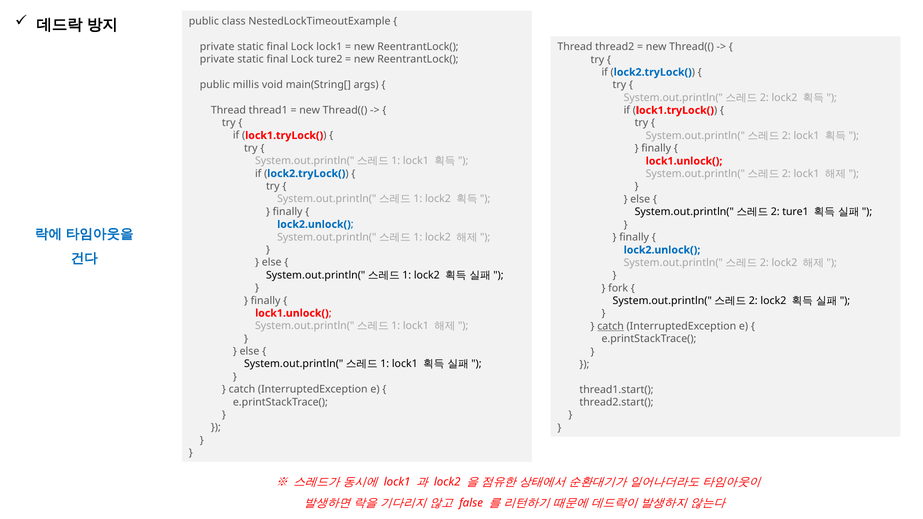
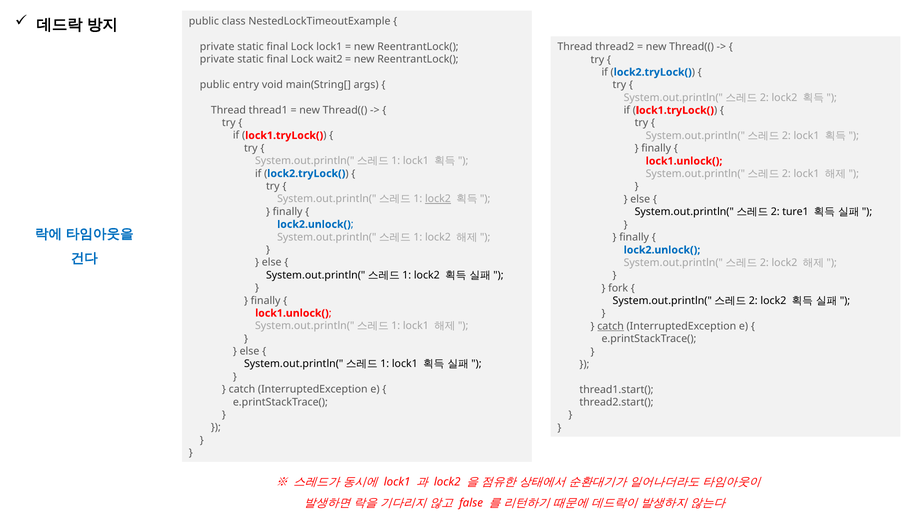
ture2: ture2 -> wait2
millis: millis -> entry
lock2 at (438, 199) underline: none -> present
